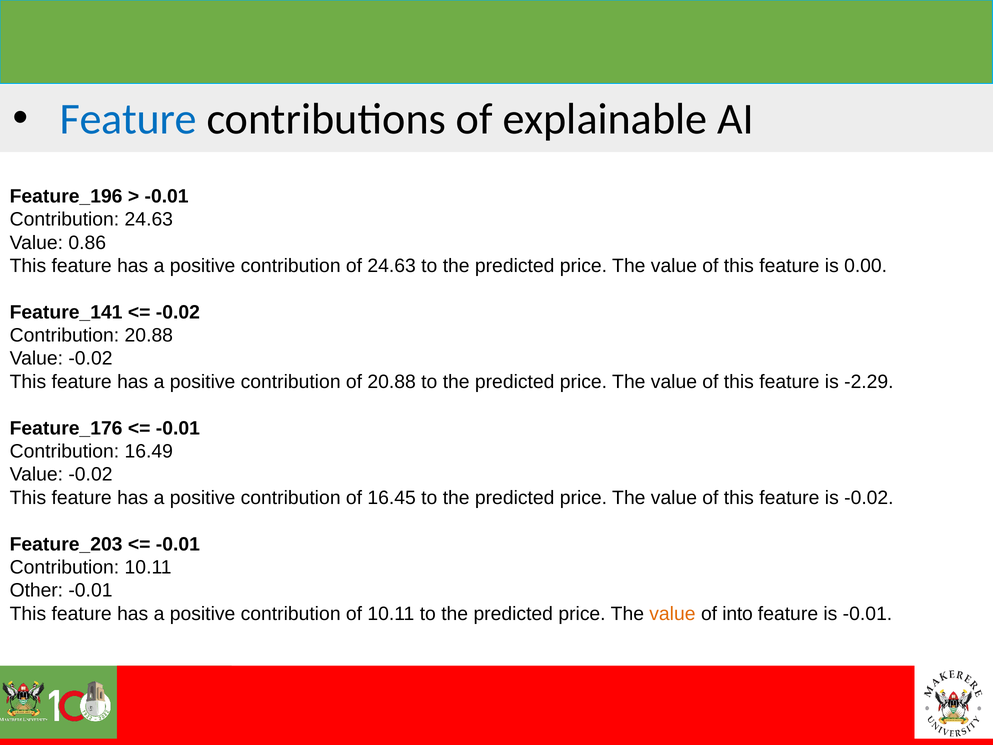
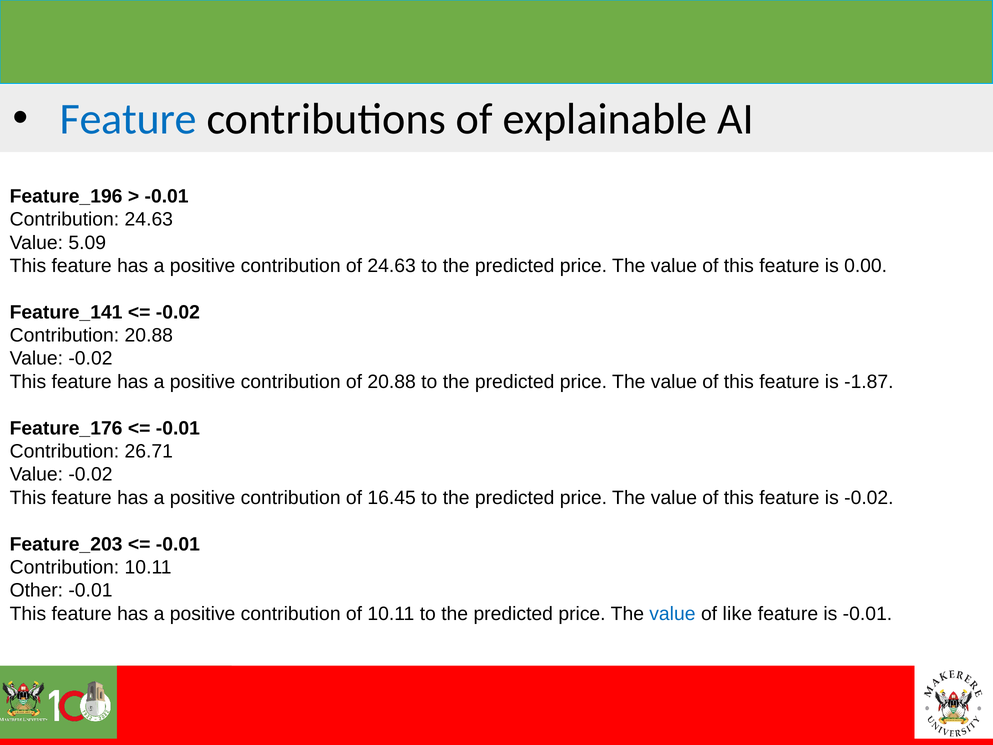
0.86: 0.86 -> 5.09
-2.29: -2.29 -> -1.87
16.49: 16.49 -> 26.71
value at (672, 614) colour: orange -> blue
into: into -> like
